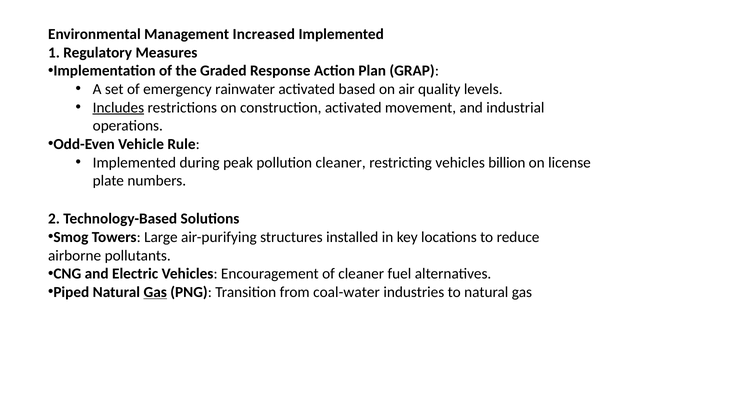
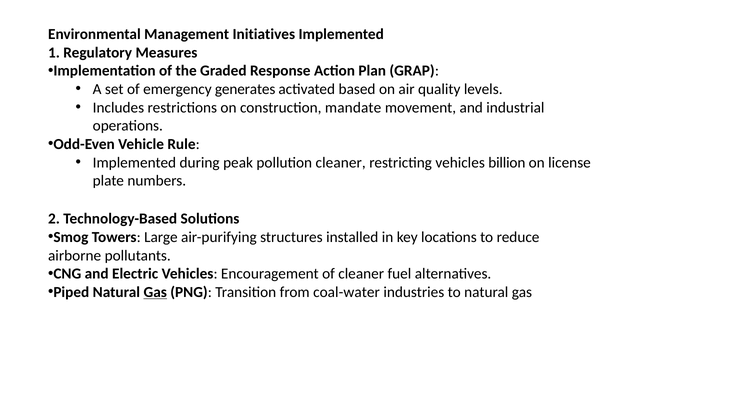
Increased: Increased -> Initiatives
rainwater: rainwater -> generates
Includes underline: present -> none
construction activated: activated -> mandate
